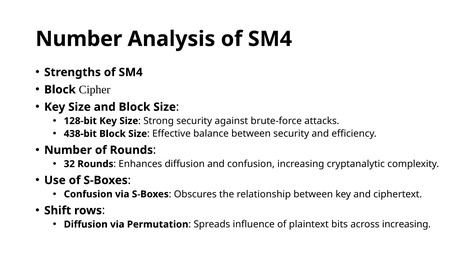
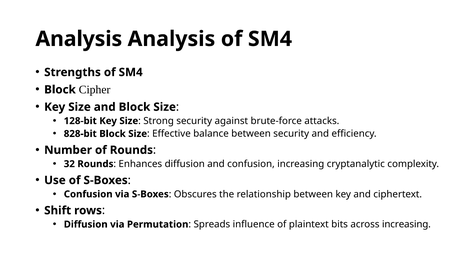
Number at (79, 39): Number -> Analysis
438-bit: 438-bit -> 828-bit
